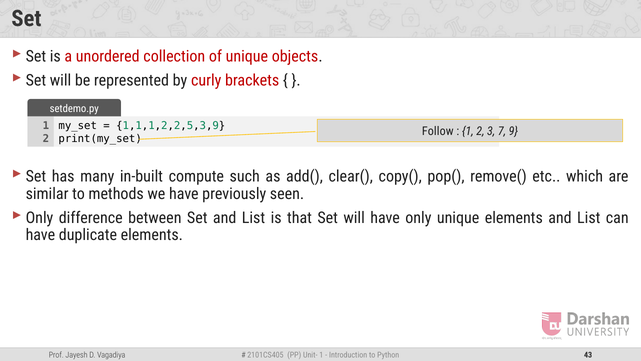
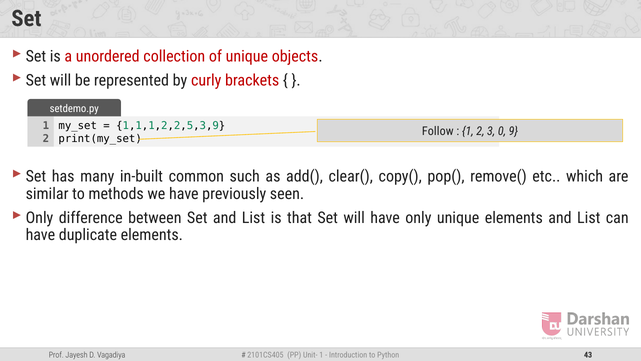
7: 7 -> 0
compute: compute -> common
